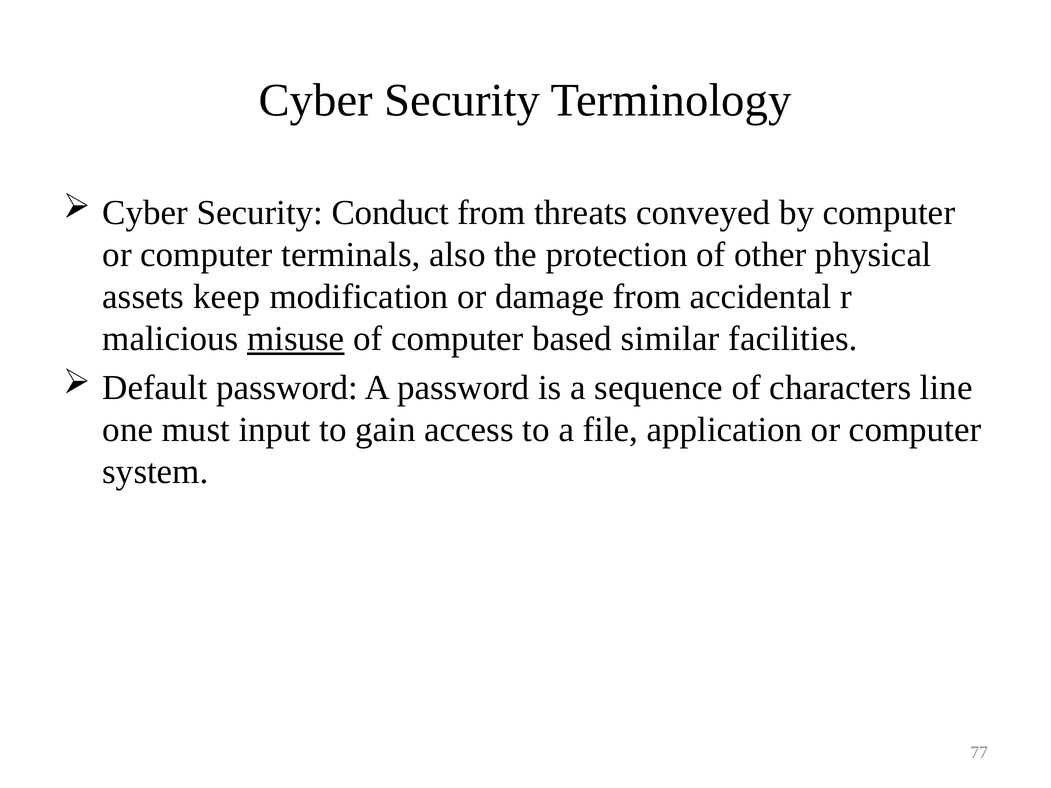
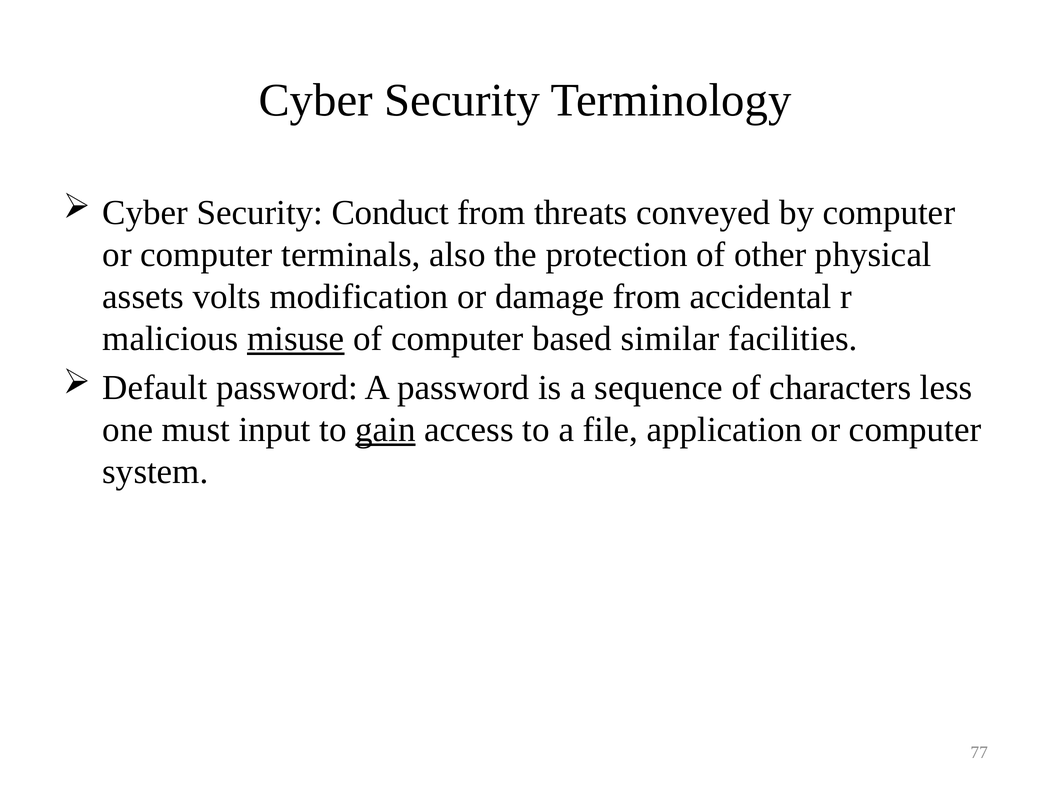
keep: keep -> volts
line: line -> less
gain underline: none -> present
